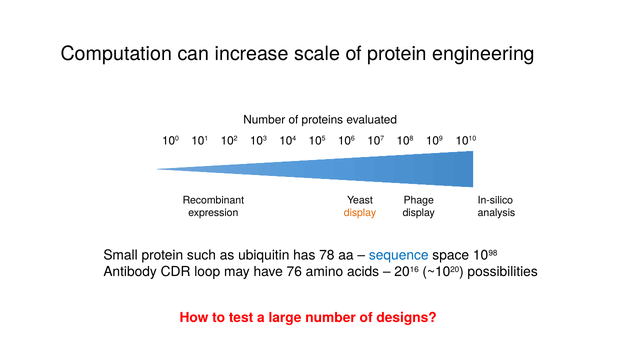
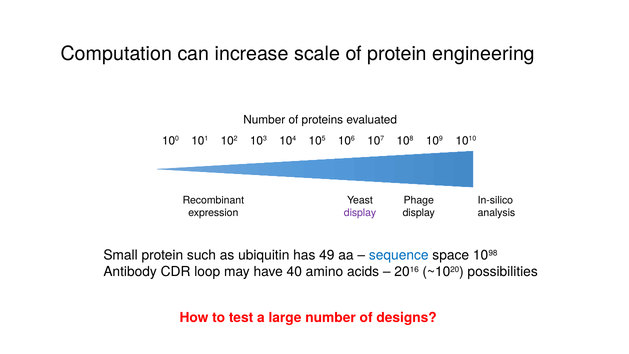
display at (360, 213) colour: orange -> purple
78: 78 -> 49
76: 76 -> 40
